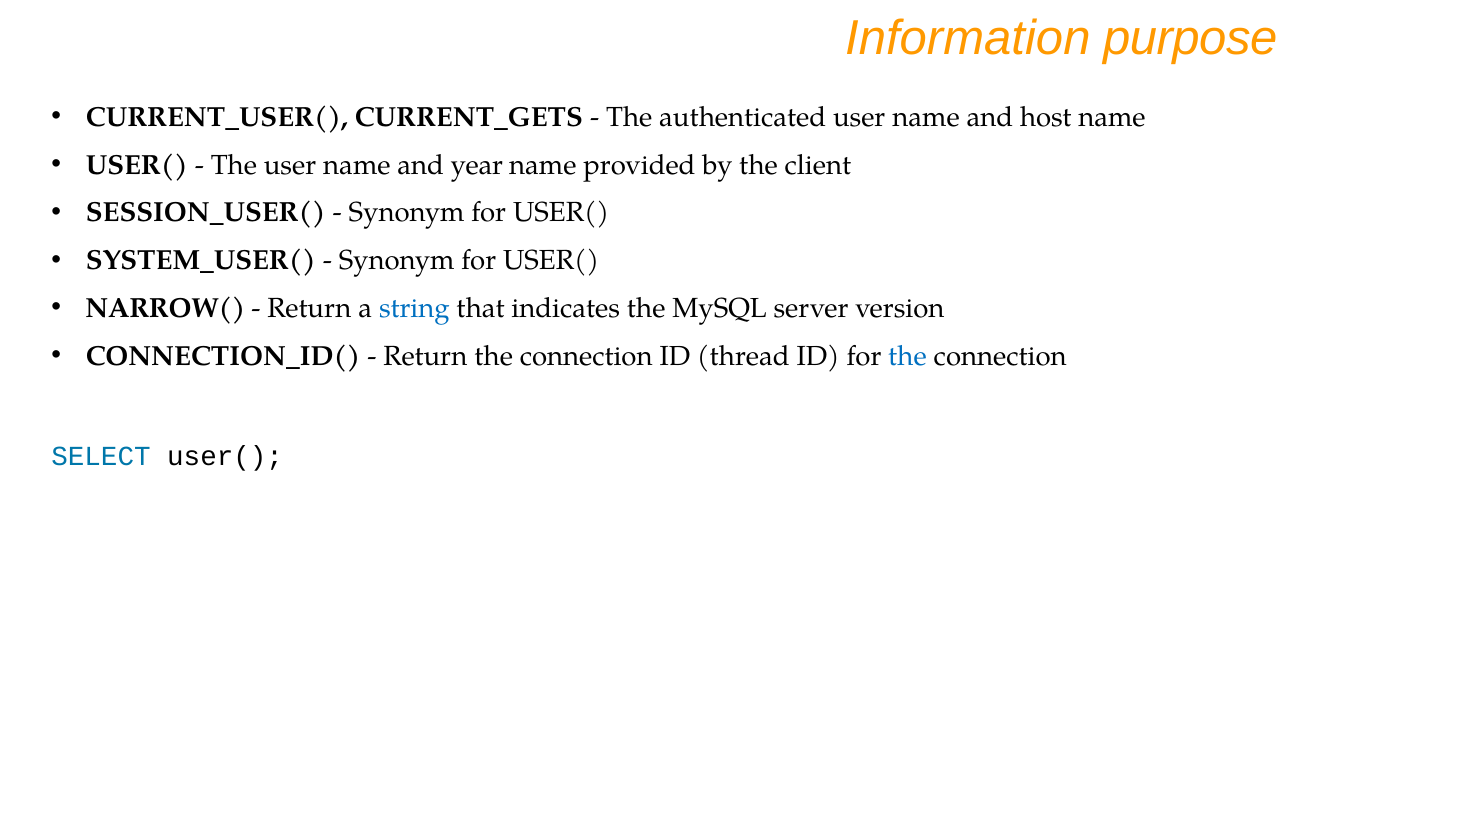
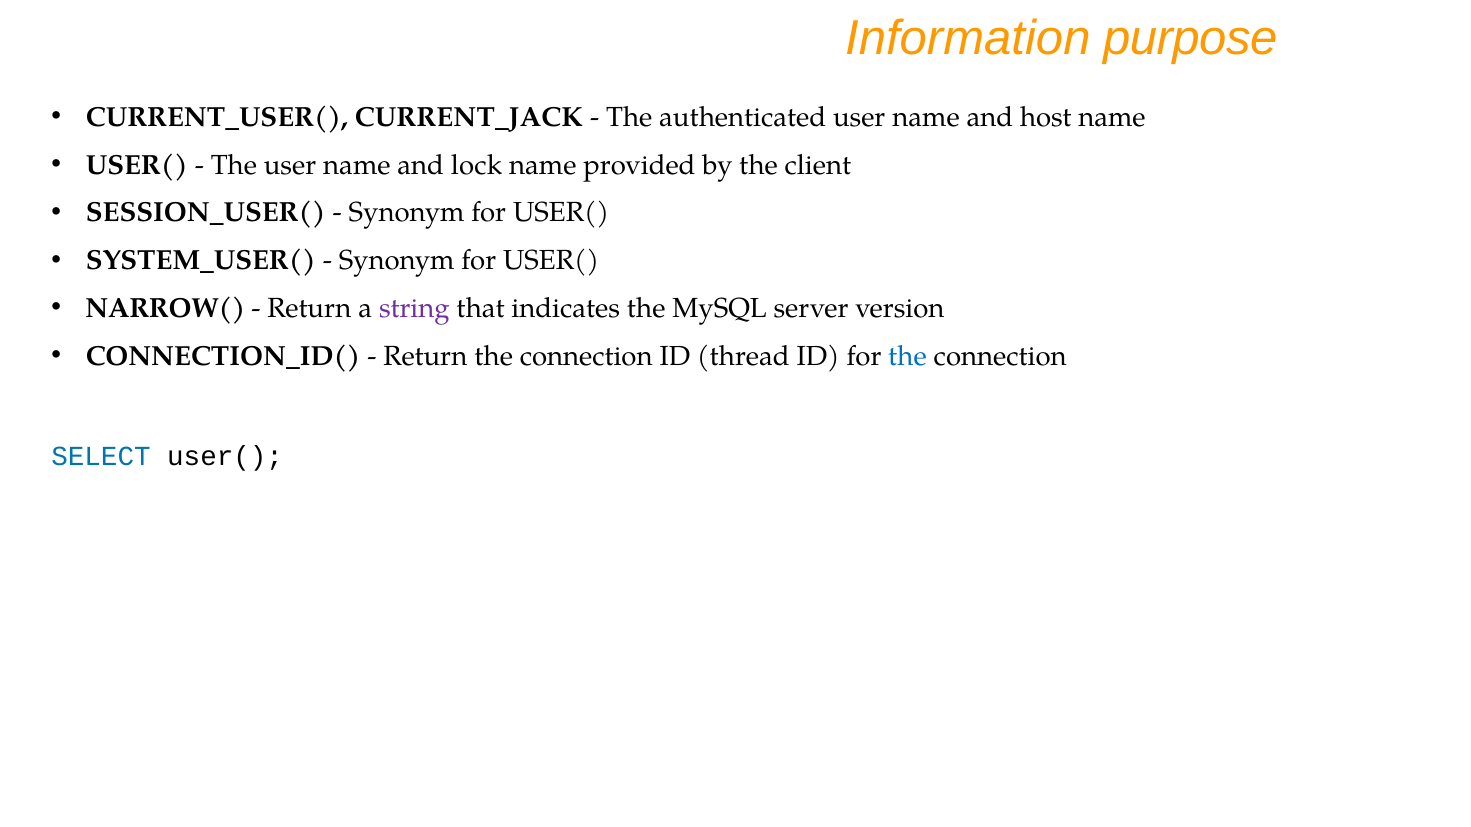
CURRENT_GETS: CURRENT_GETS -> CURRENT_JACK
year: year -> lock
string colour: blue -> purple
